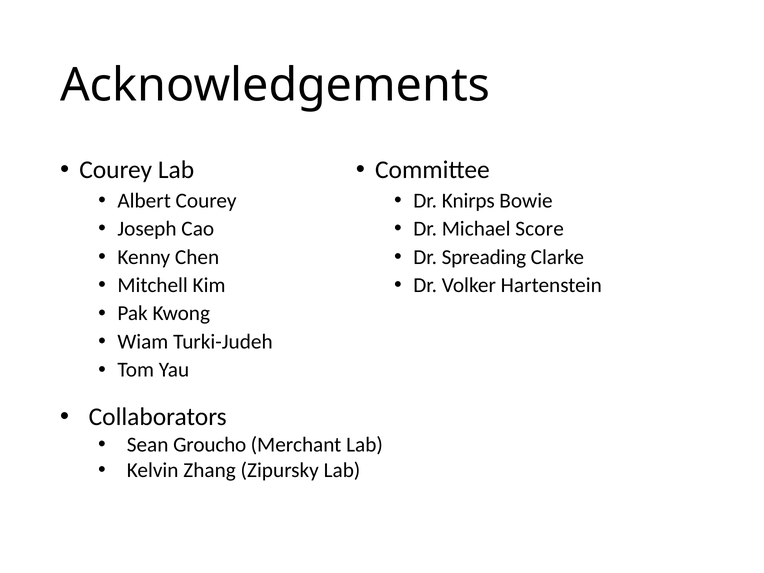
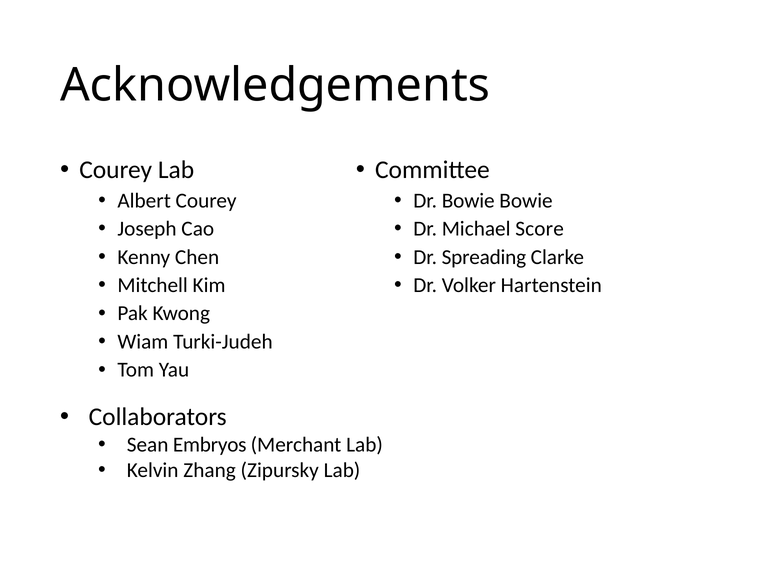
Dr Knirps: Knirps -> Bowie
Groucho: Groucho -> Embryos
